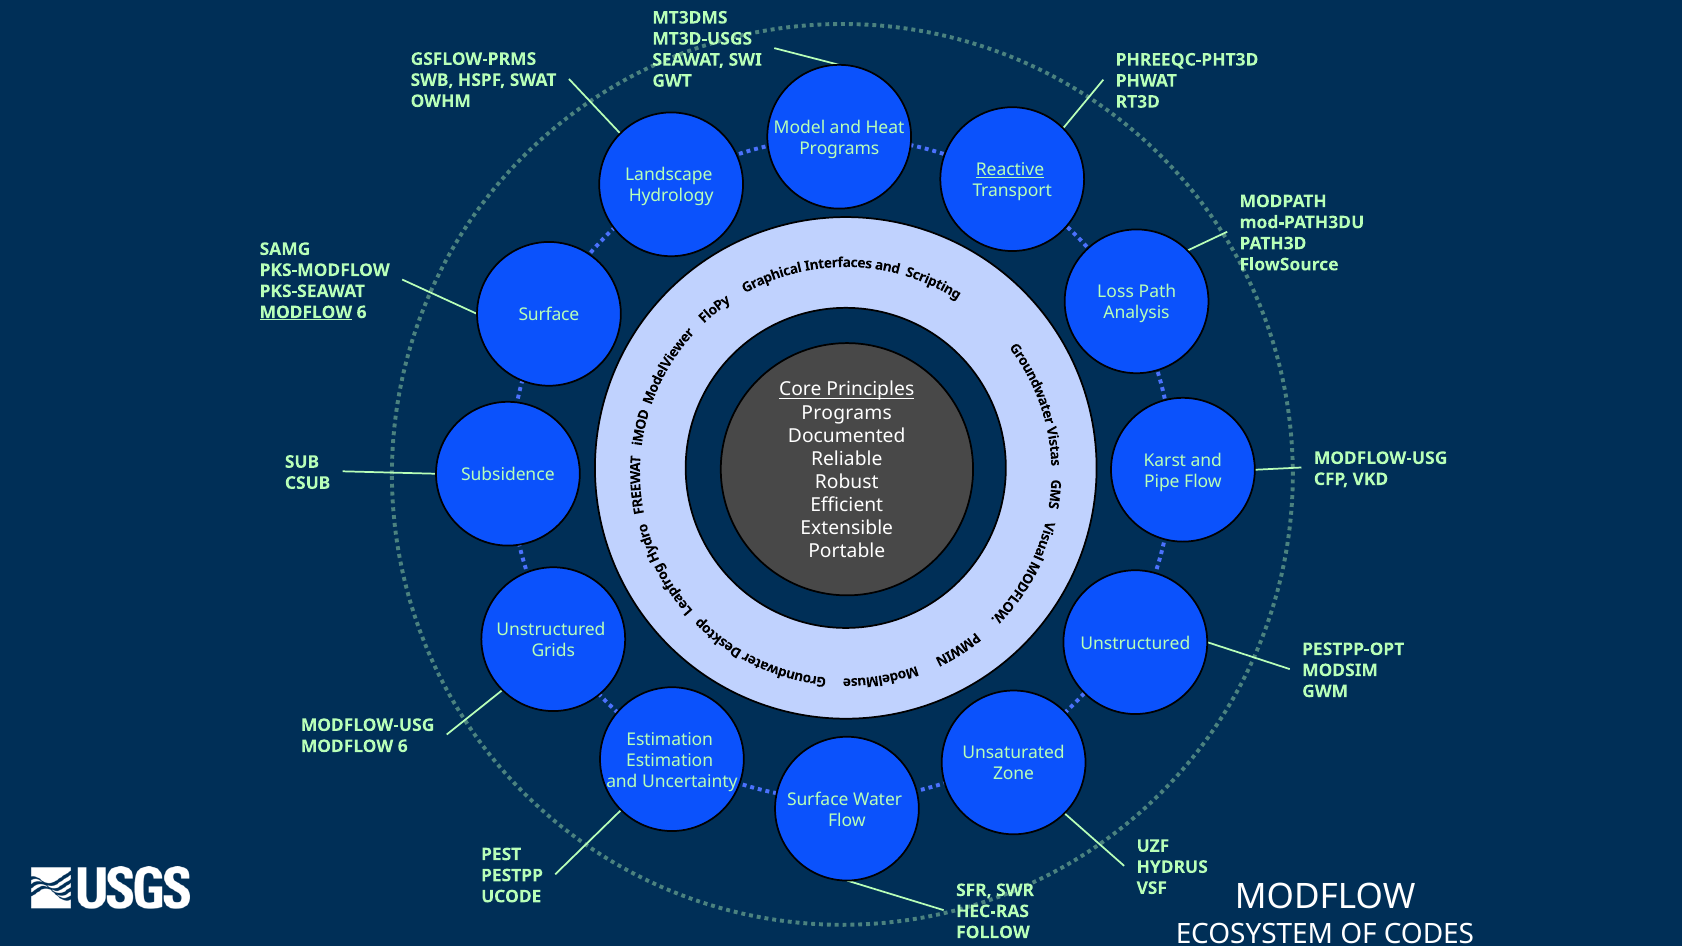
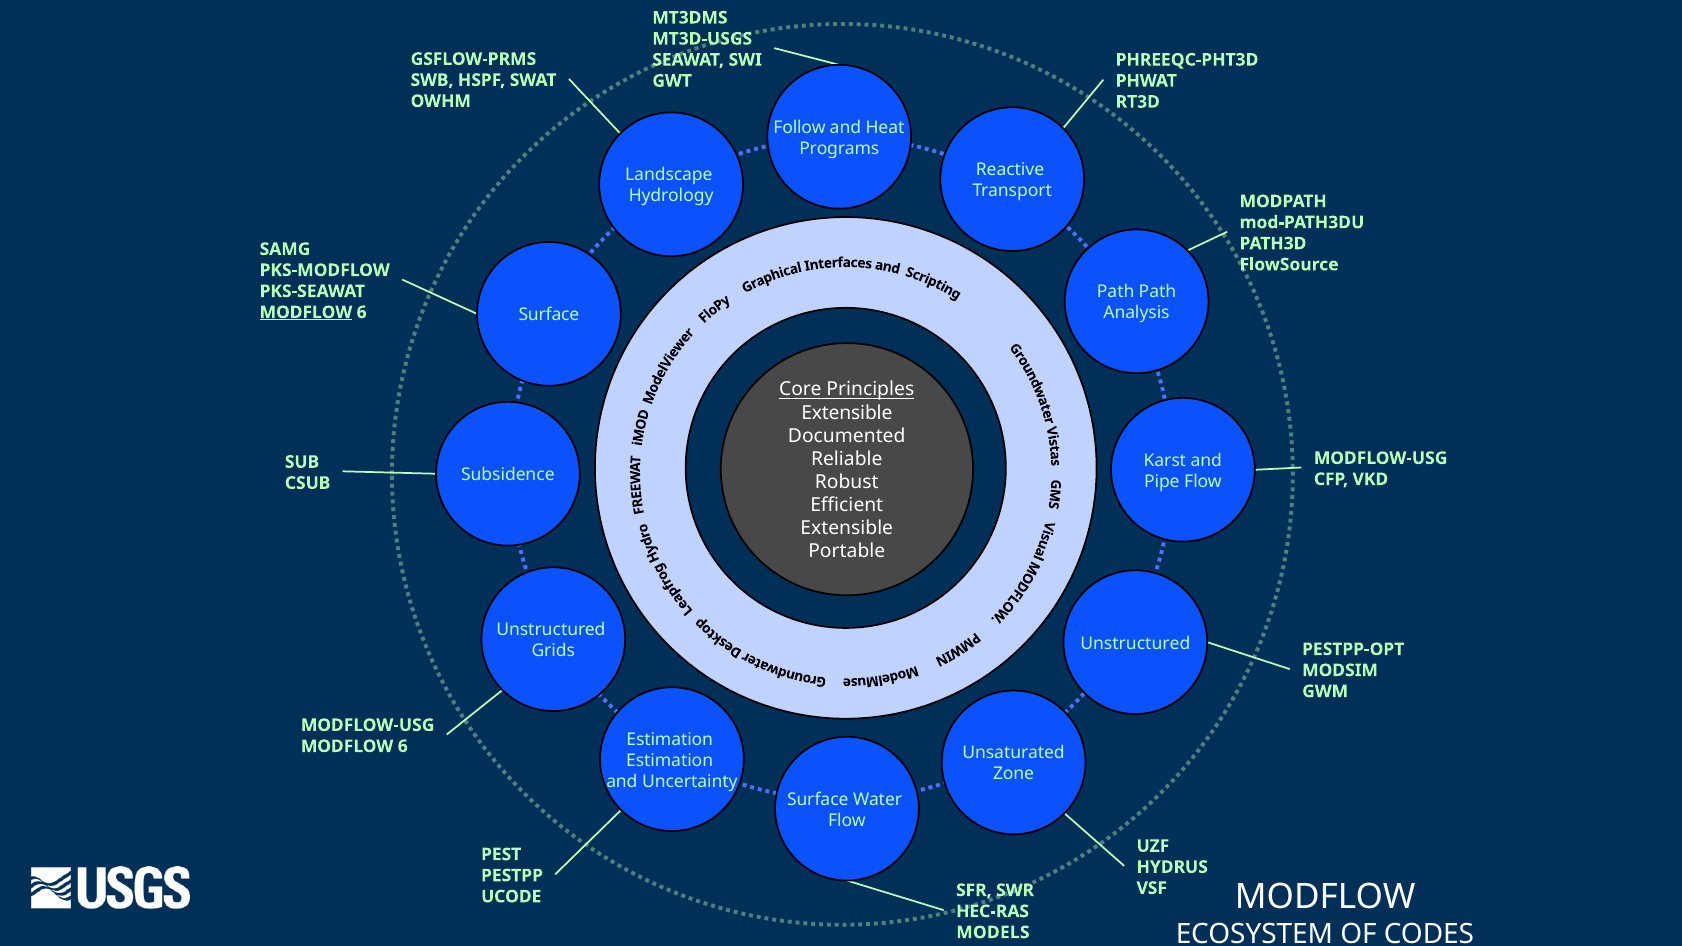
Model: Model -> Follow
Reactive underline: present -> none
Loss at (1116, 292): Loss -> Path
Programs at (847, 413): Programs -> Extensible
FOLLOW: FOLLOW -> MODELS
